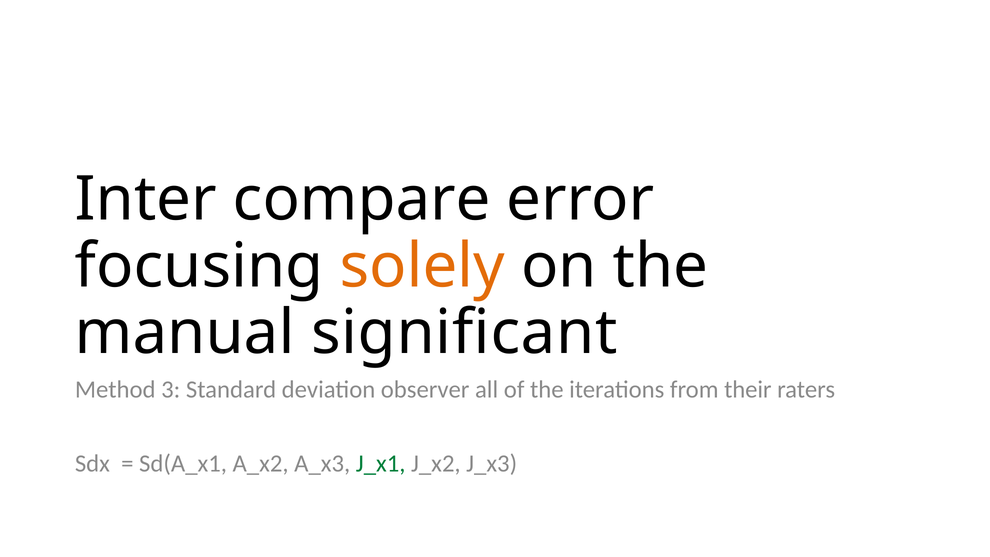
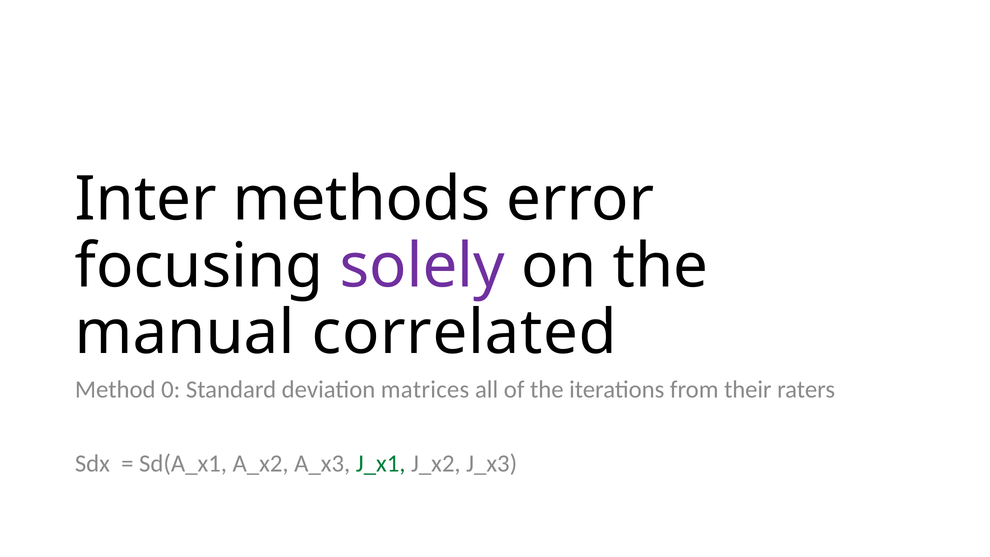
compare: compare -> methods
solely colour: orange -> purple
significant: significant -> correlated
3: 3 -> 0
observer: observer -> matrices
